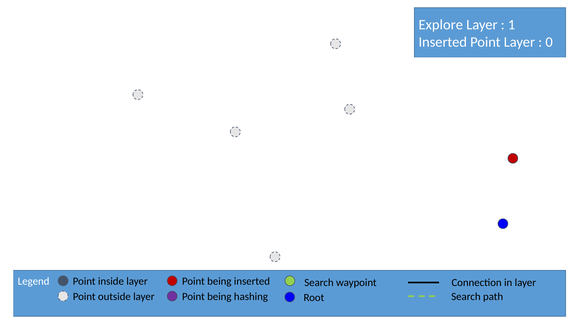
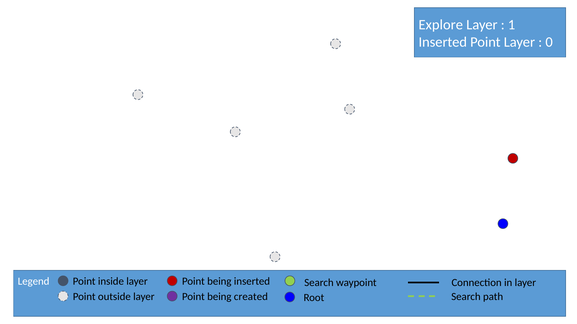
hashing: hashing -> created
